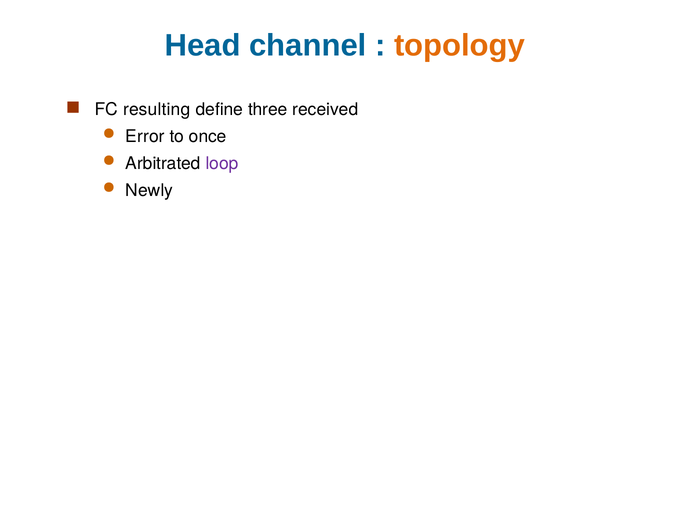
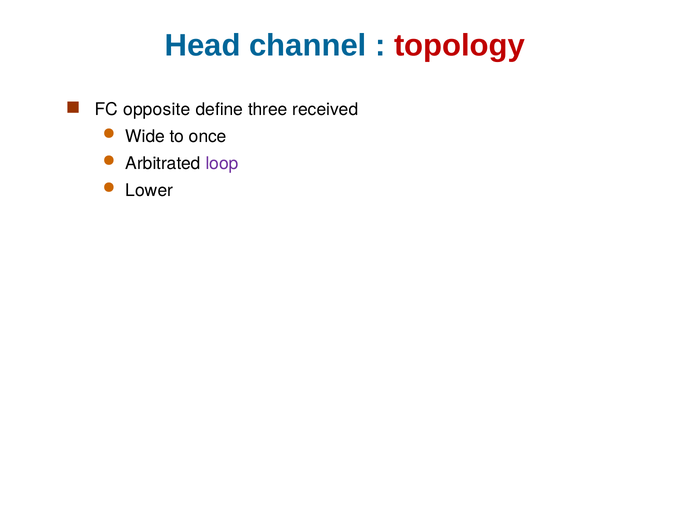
topology colour: orange -> red
resulting: resulting -> opposite
Error: Error -> Wide
Newly: Newly -> Lower
